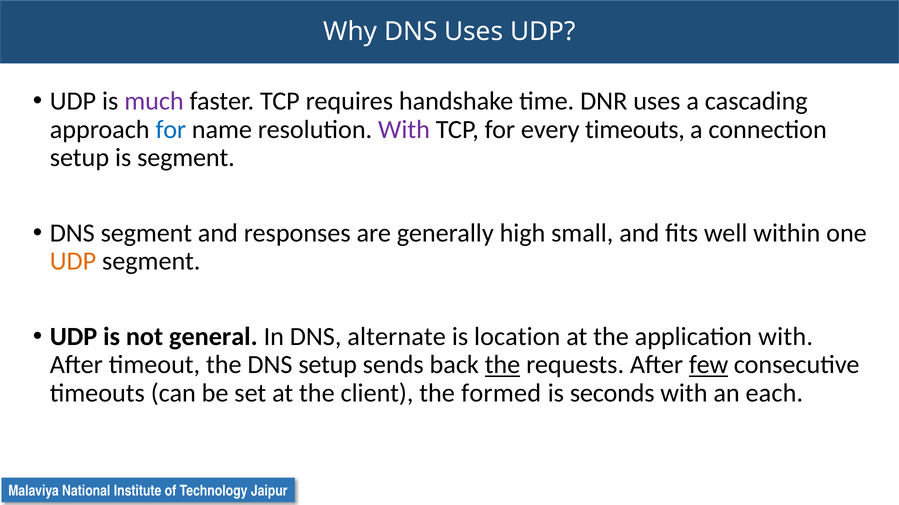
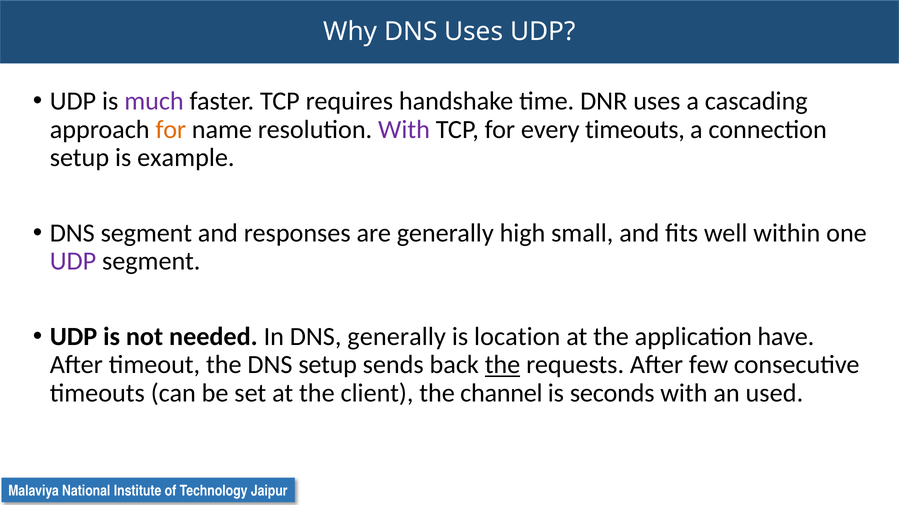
for at (171, 130) colour: blue -> orange
is segment: segment -> example
UDP at (73, 262) colour: orange -> purple
general: general -> needed
DNS alternate: alternate -> generally
application with: with -> have
few underline: present -> none
formed: formed -> channel
each: each -> used
